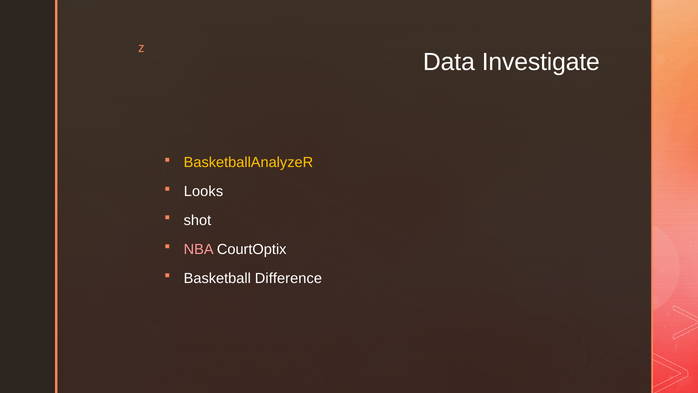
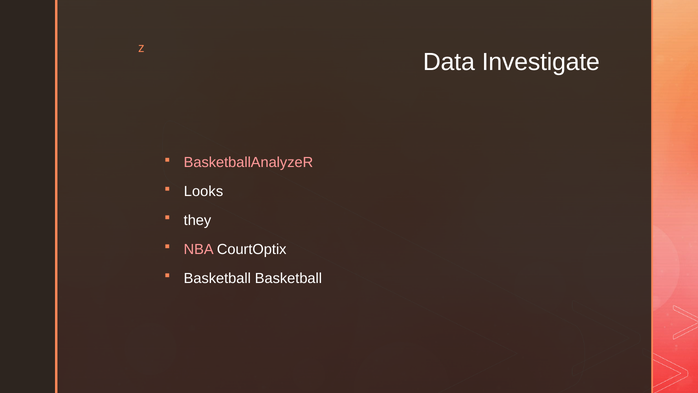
BasketballAnalyzeR colour: yellow -> pink
shot: shot -> they
Basketball Difference: Difference -> Basketball
